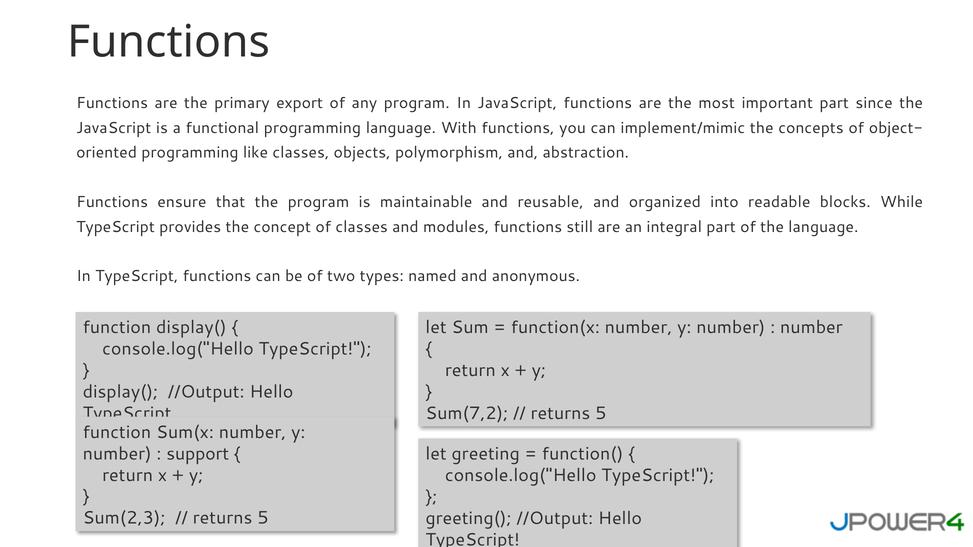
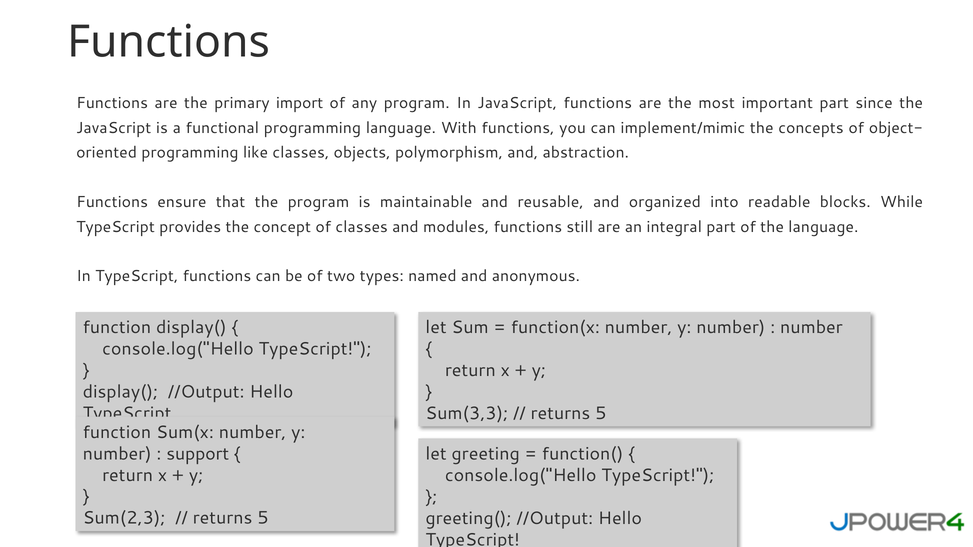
export: export -> import
Sum(7,2: Sum(7,2 -> Sum(3,3
